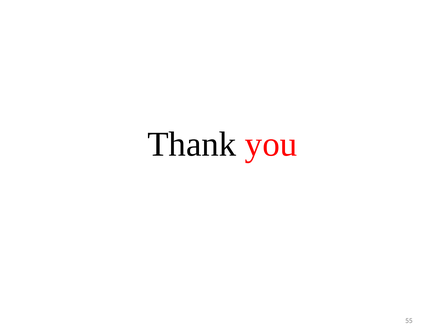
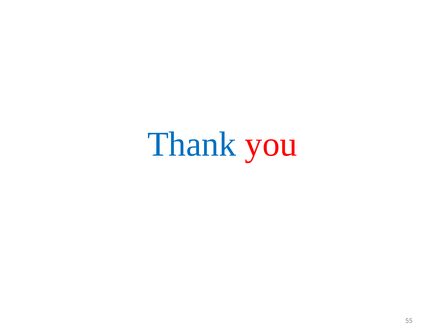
Thank colour: black -> blue
